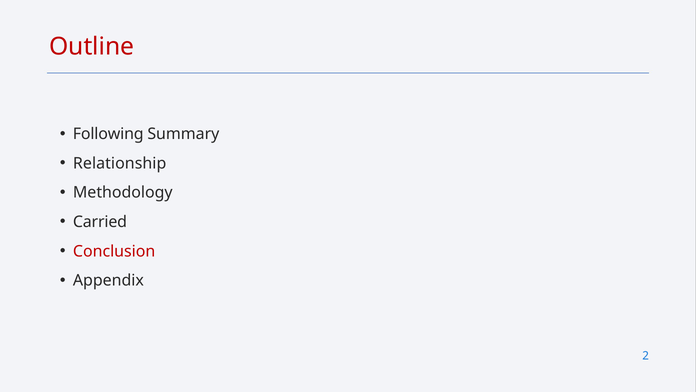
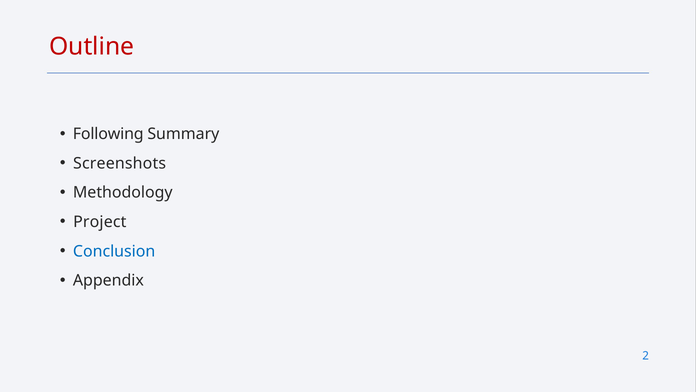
Relationship: Relationship -> Screenshots
Carried: Carried -> Project
Conclusion colour: red -> blue
